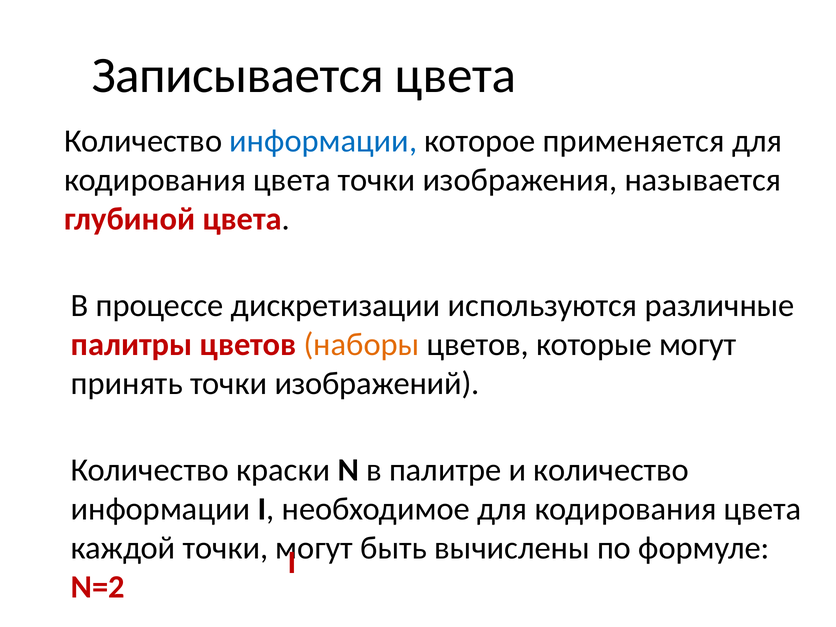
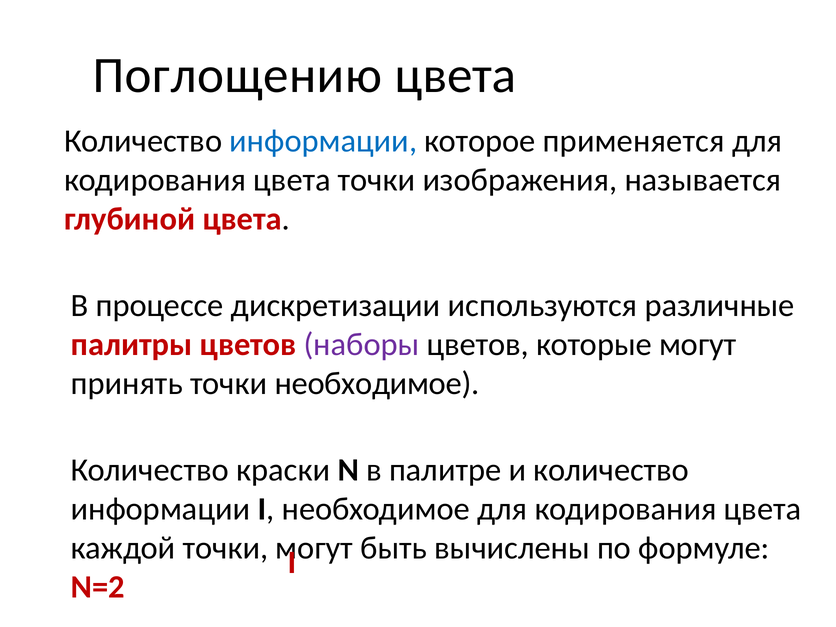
Записывается: Записывается -> Поглощению
наборы colour: orange -> purple
точки изображений: изображений -> необходимое
